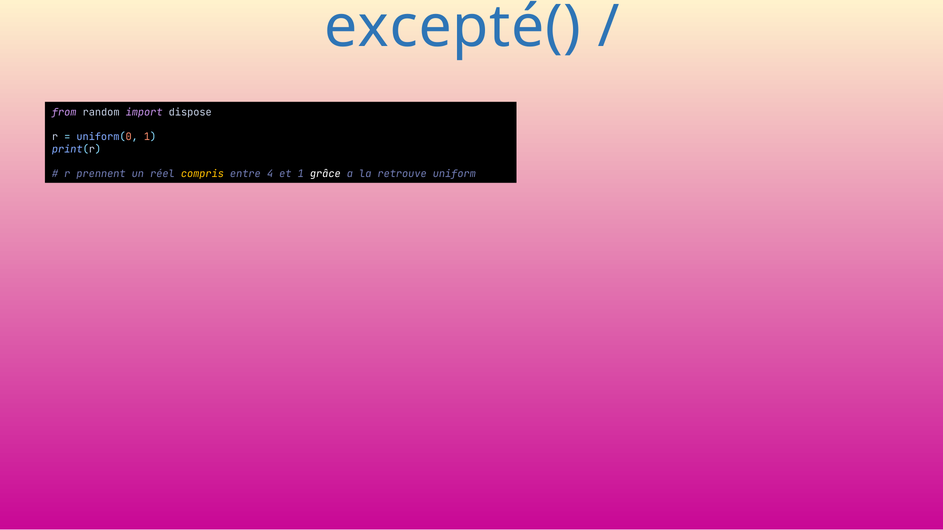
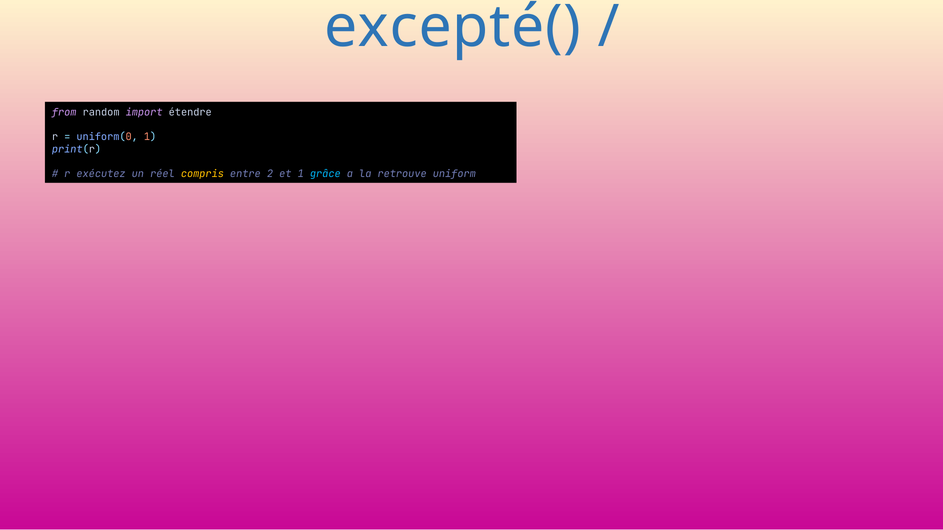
dispose: dispose -> étendre
prennent: prennent -> exécutez
4: 4 -> 2
grâce colour: white -> light blue
